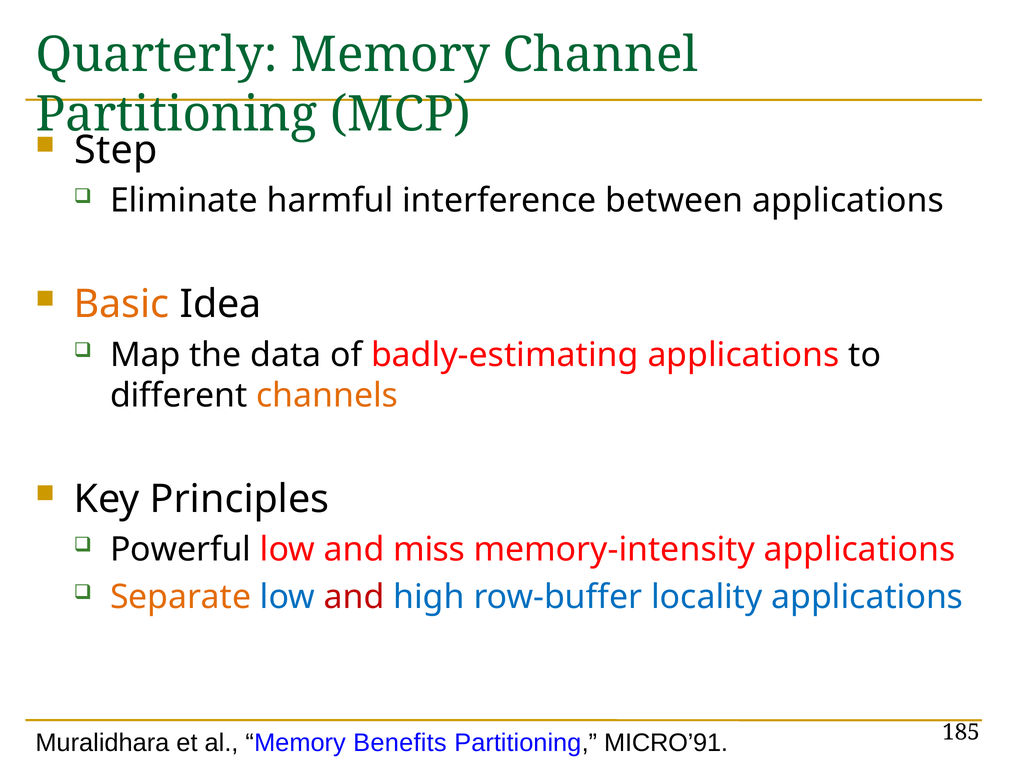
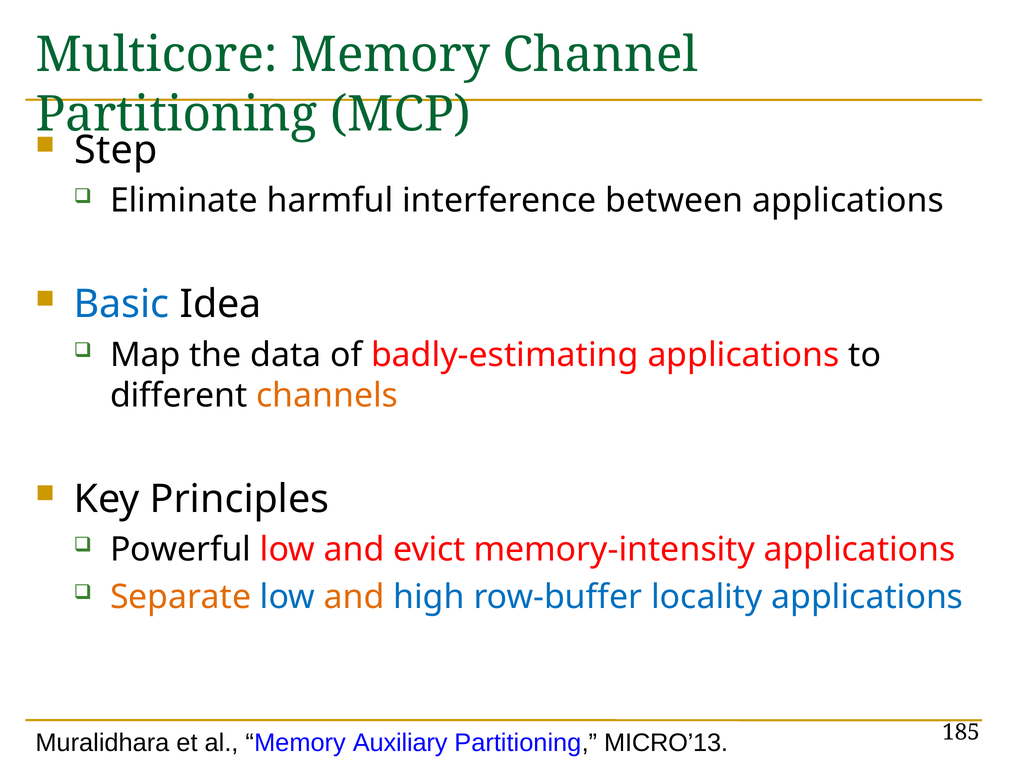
Quarterly: Quarterly -> Multicore
Basic colour: orange -> blue
miss: miss -> evict
and at (354, 597) colour: red -> orange
Benefits: Benefits -> Auxiliary
MICRO’91: MICRO’91 -> MICRO’13
